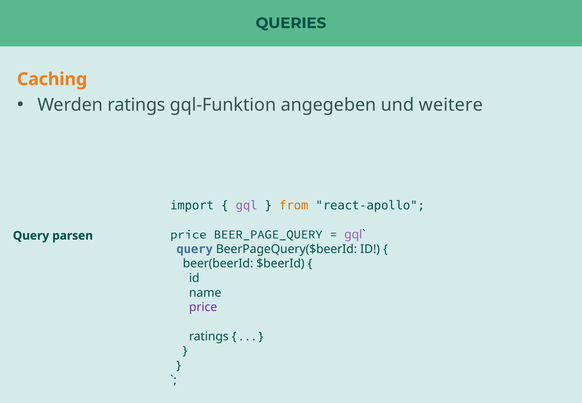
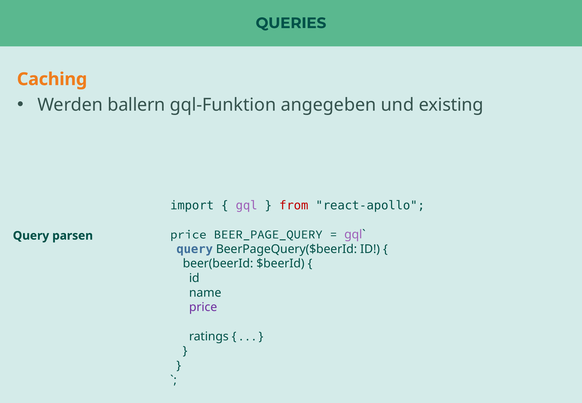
Werden ratings: ratings -> ballern
weitere: weitere -> existing
from colour: orange -> red
